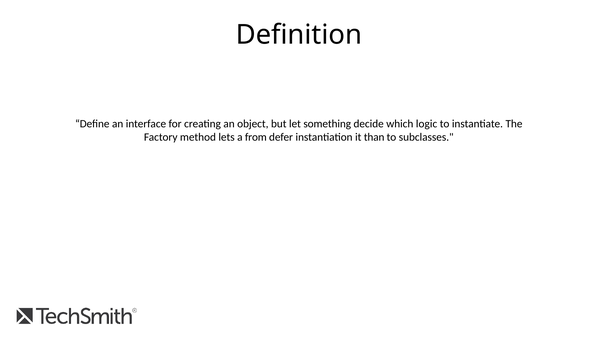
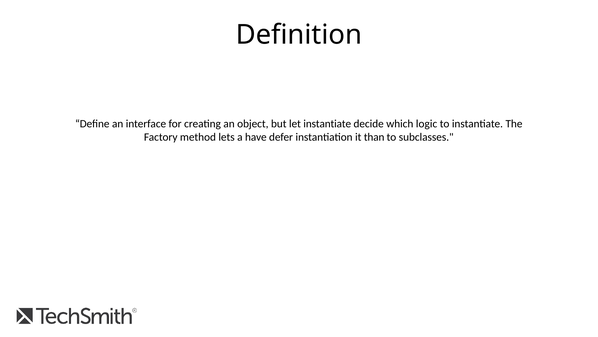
let something: something -> instantiate
from: from -> have
